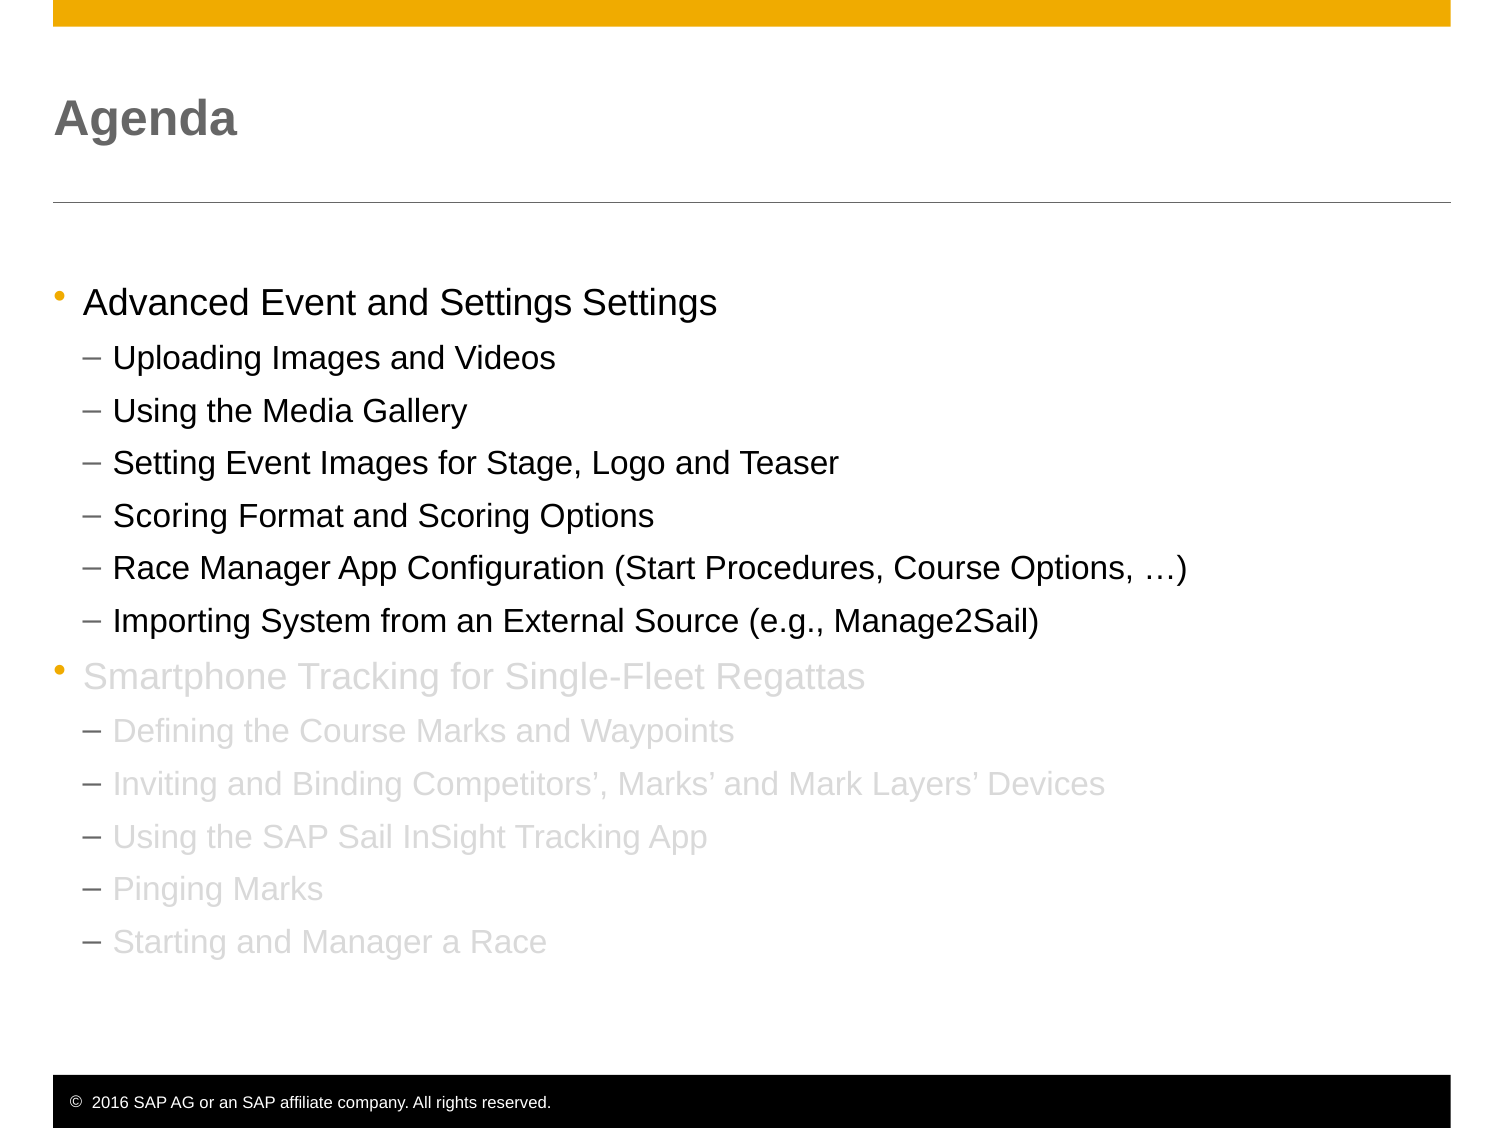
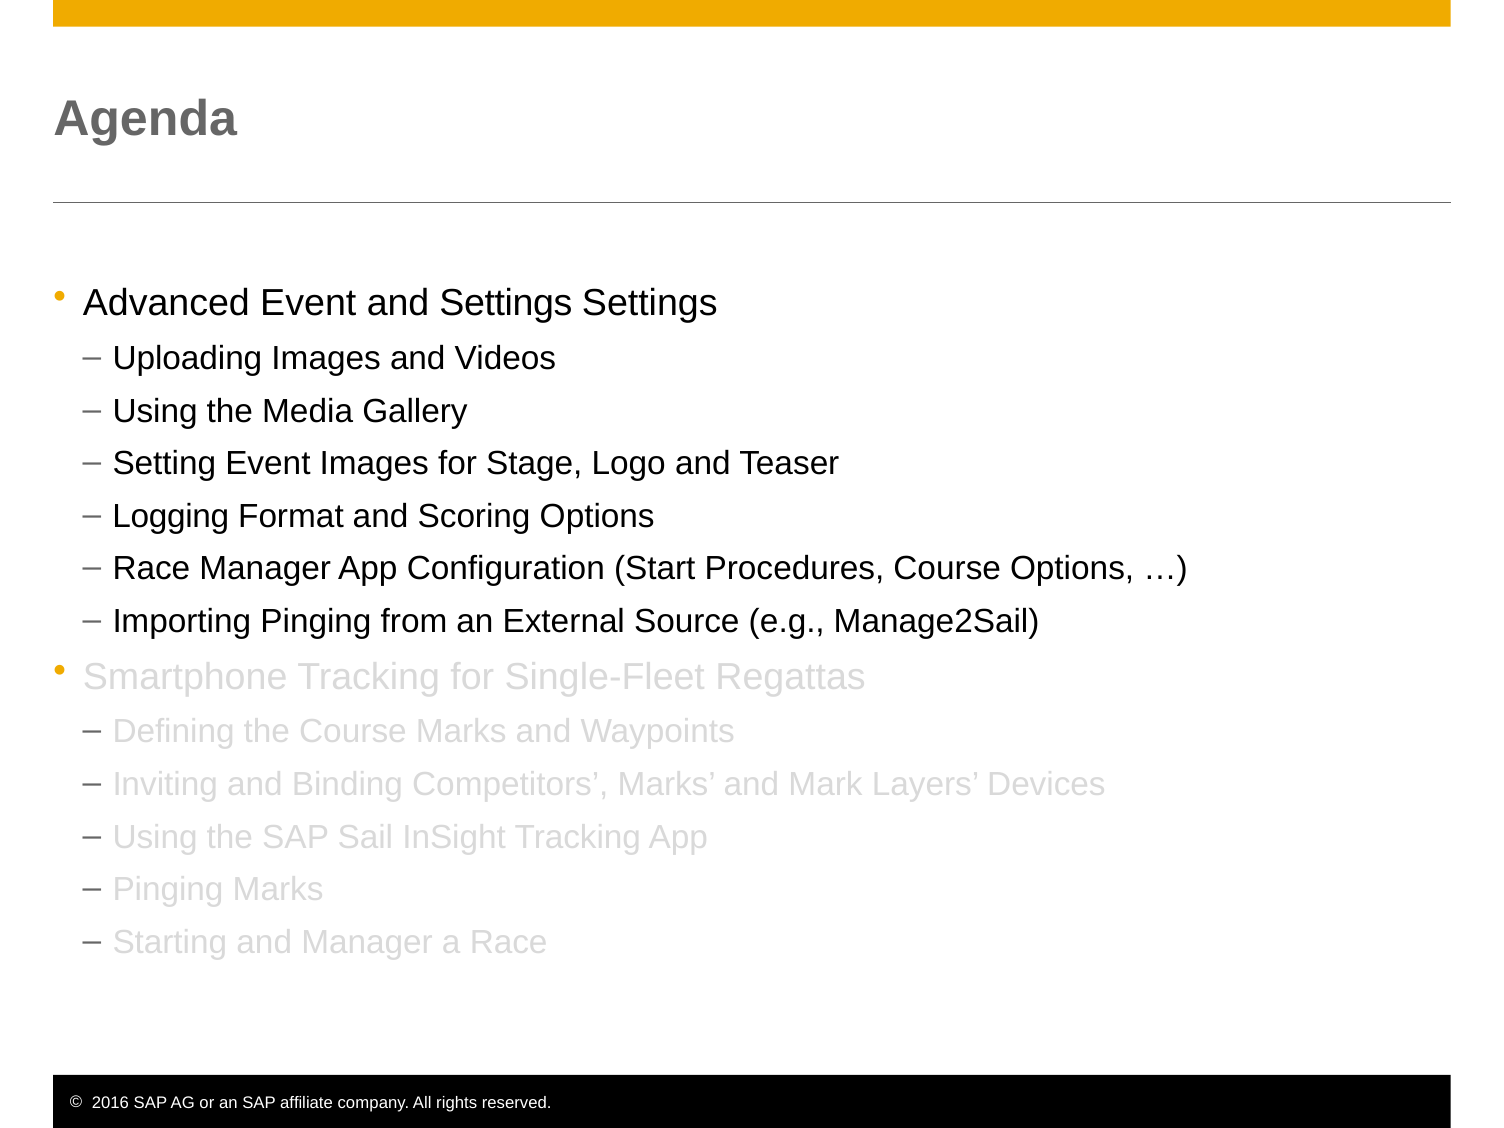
Scoring at (171, 516): Scoring -> Logging
Importing System: System -> Pinging
